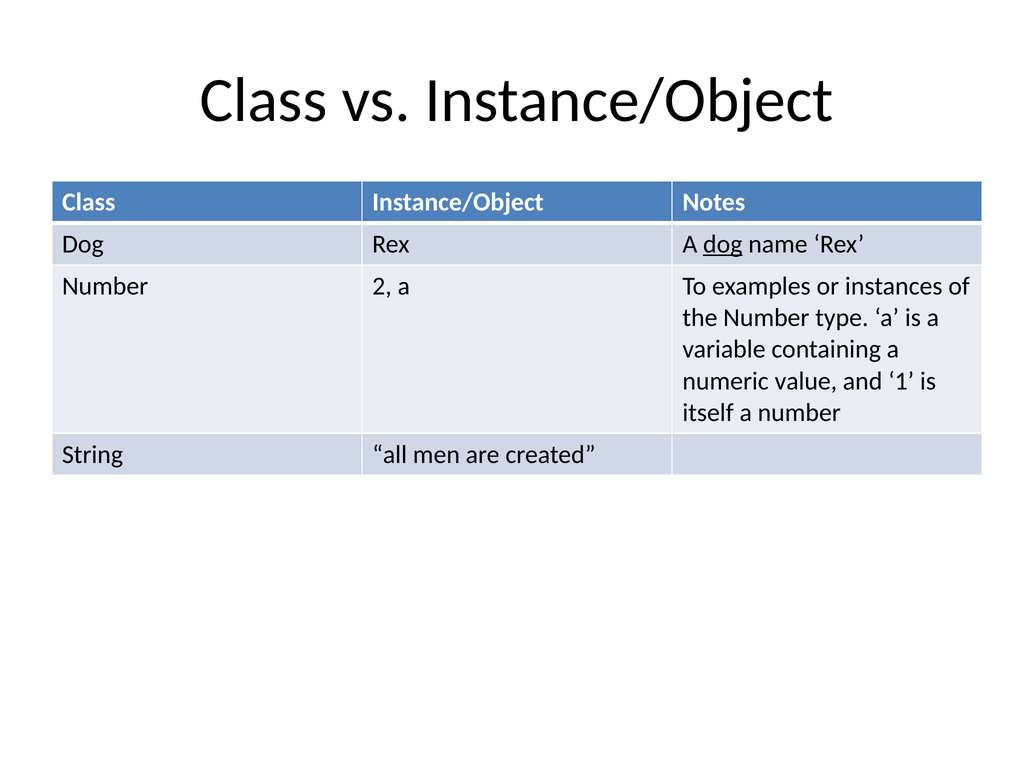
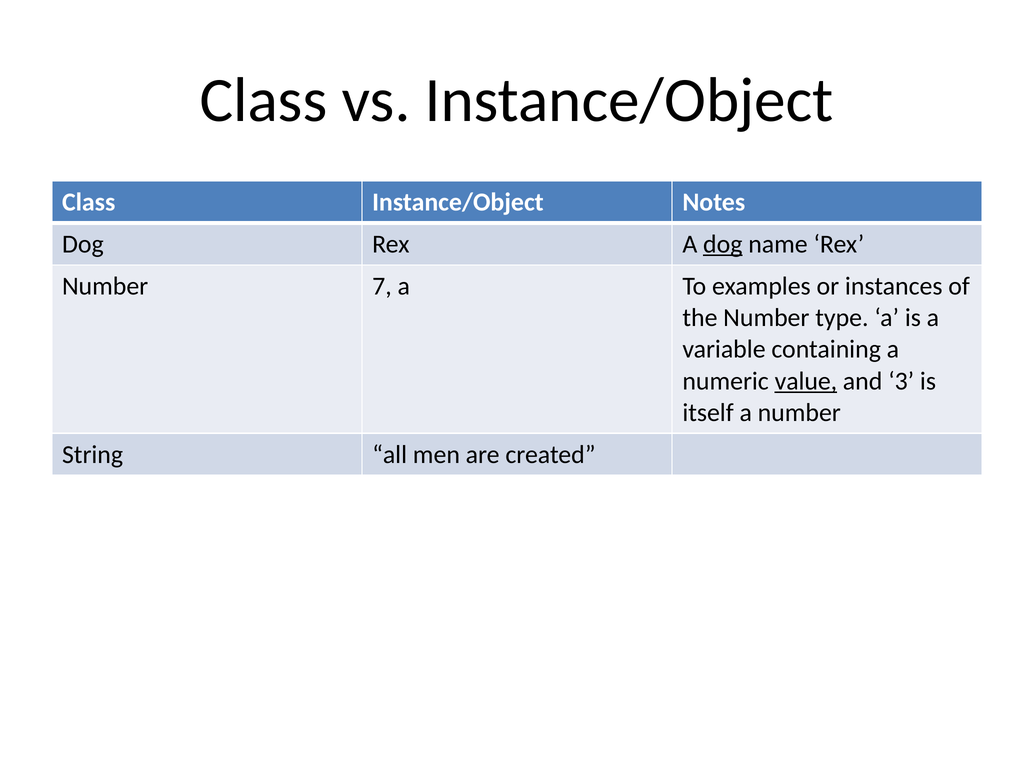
2: 2 -> 7
value underline: none -> present
1: 1 -> 3
